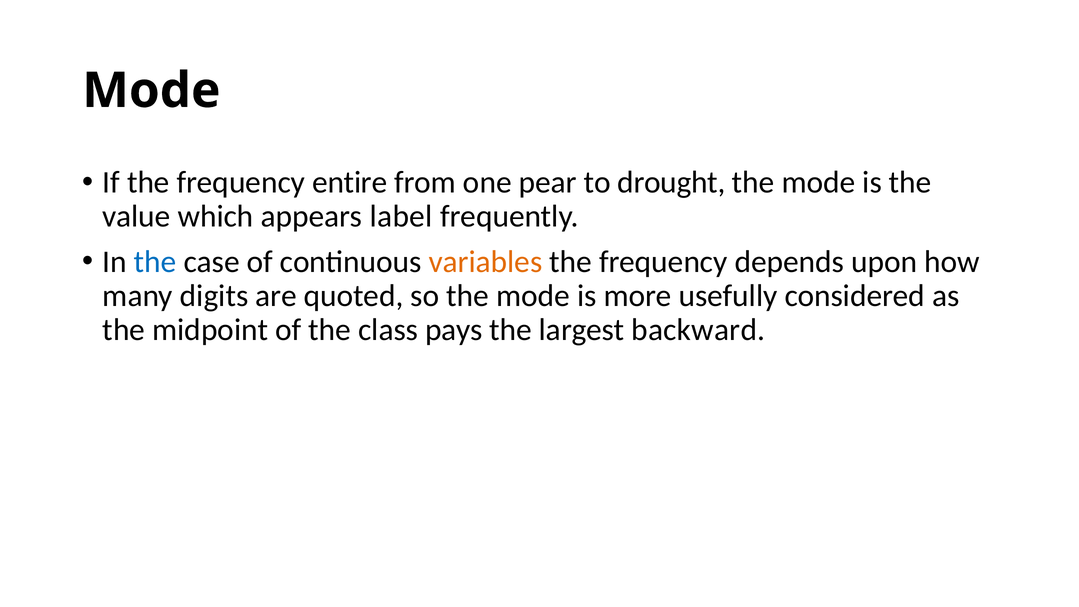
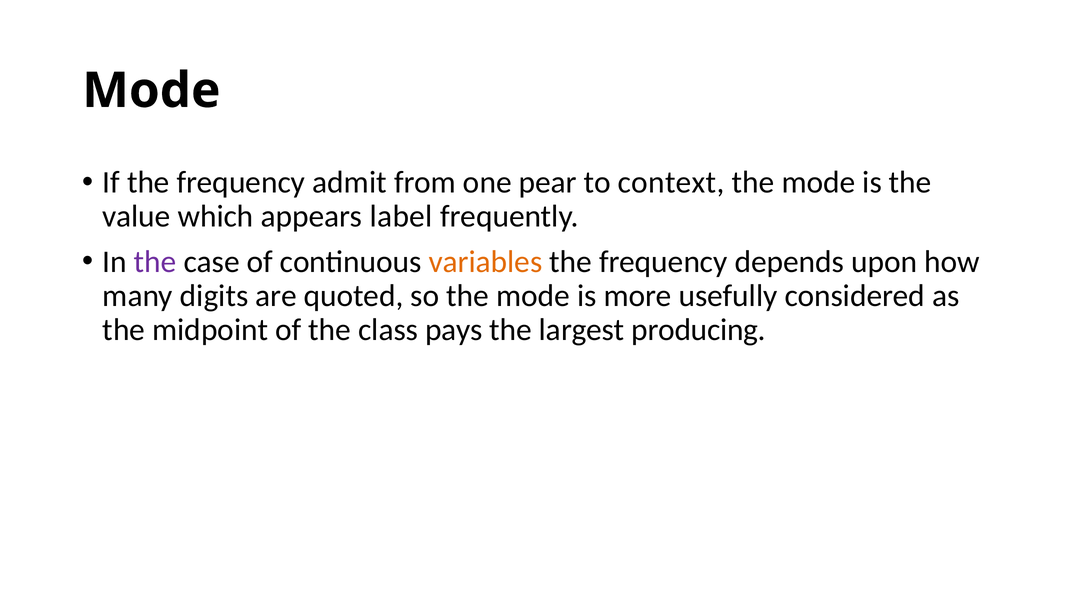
entire: entire -> admit
drought: drought -> context
the at (155, 262) colour: blue -> purple
backward: backward -> producing
